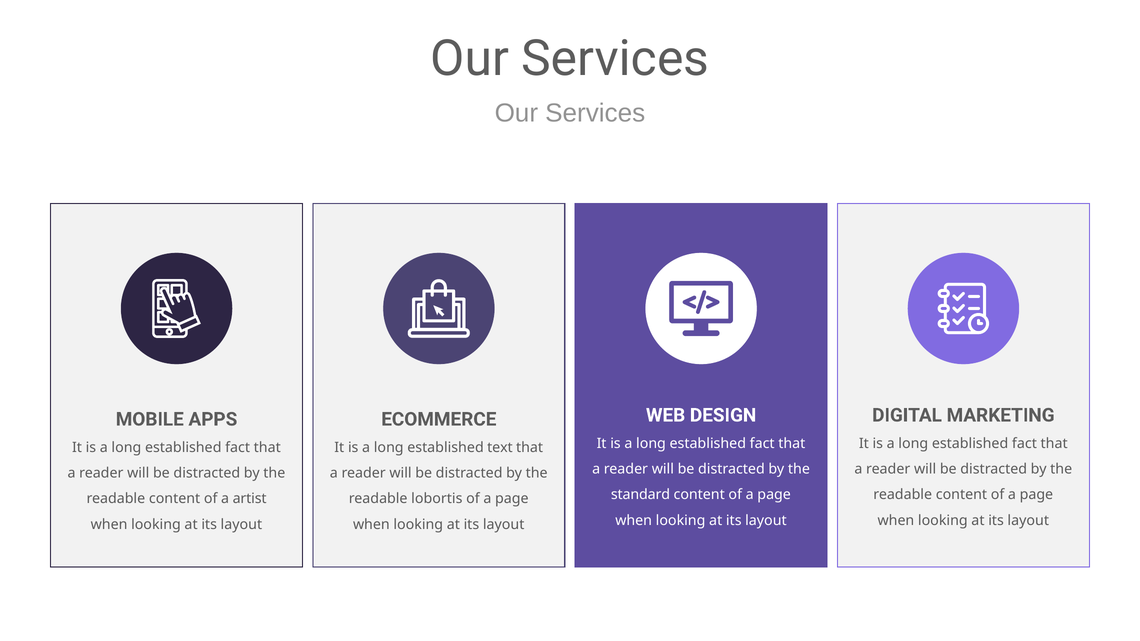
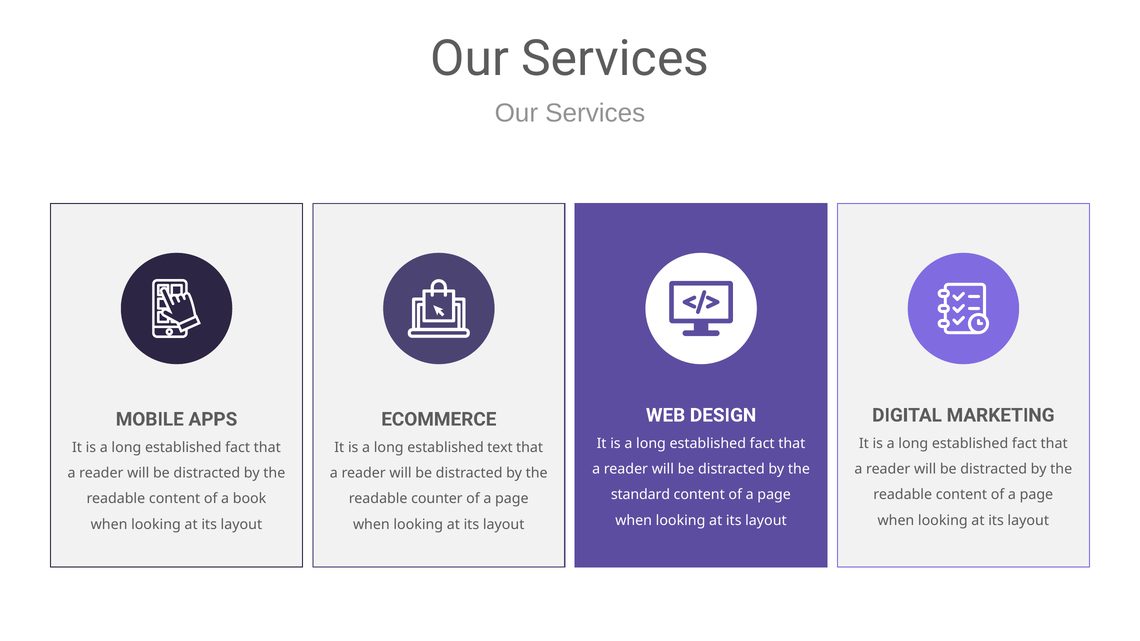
artist: artist -> book
lobortis: lobortis -> counter
